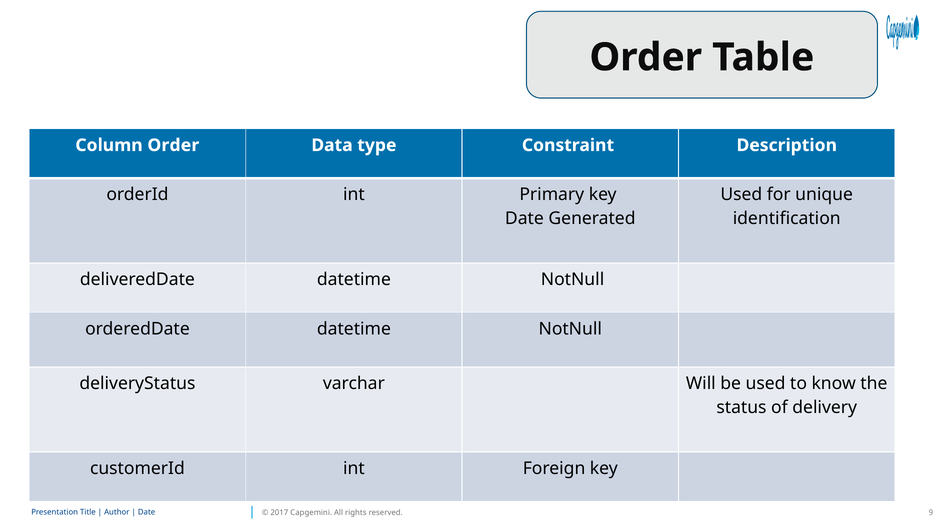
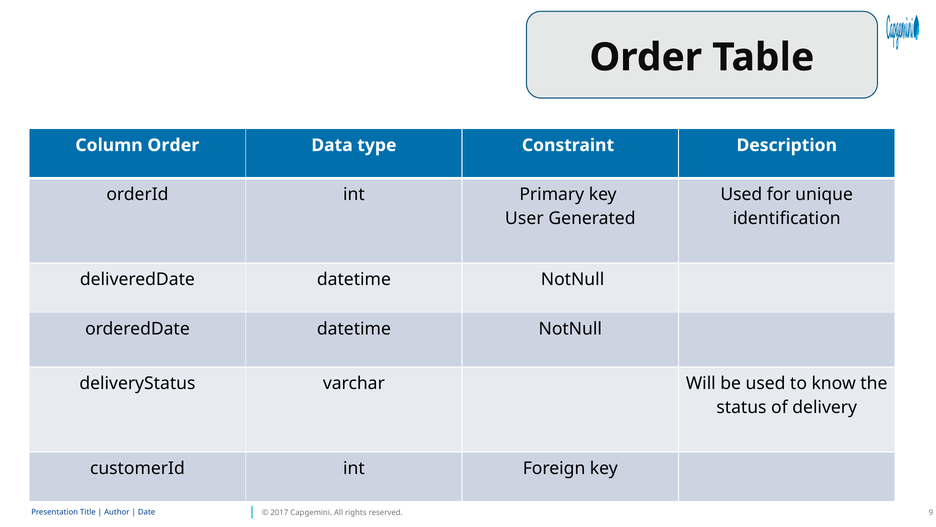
Date at (524, 218): Date -> User
